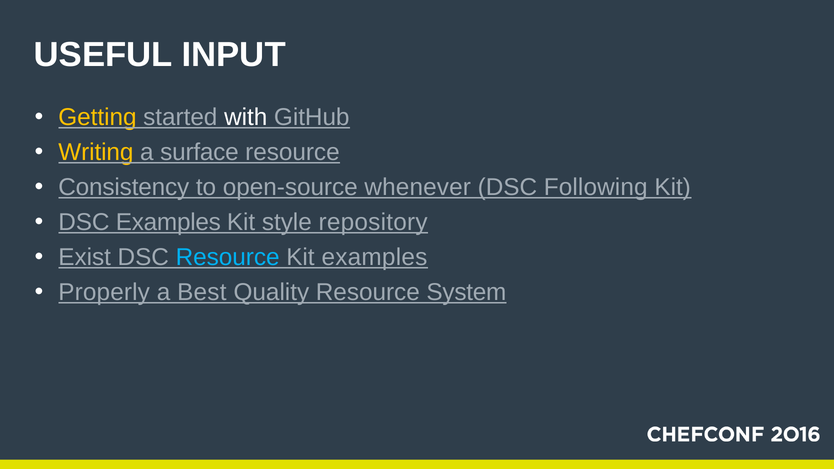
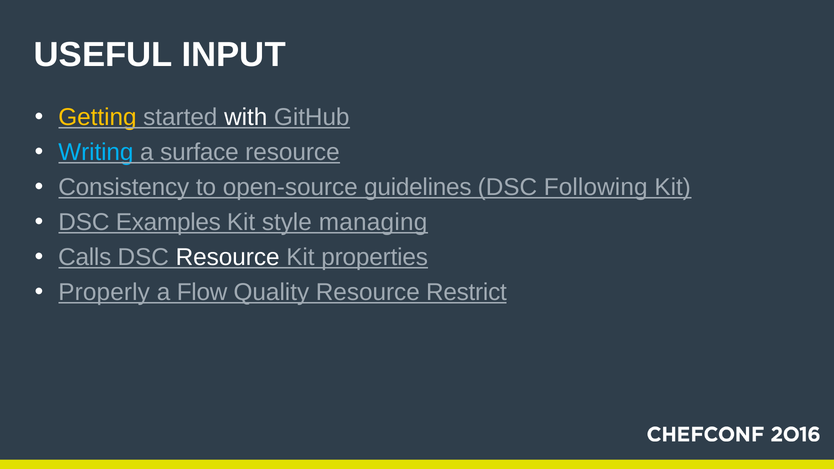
Writing colour: yellow -> light blue
whenever: whenever -> guidelines
repository: repository -> managing
Exist: Exist -> Calls
Resource at (228, 257) colour: light blue -> white
Kit examples: examples -> properties
Best: Best -> Flow
System: System -> Restrict
